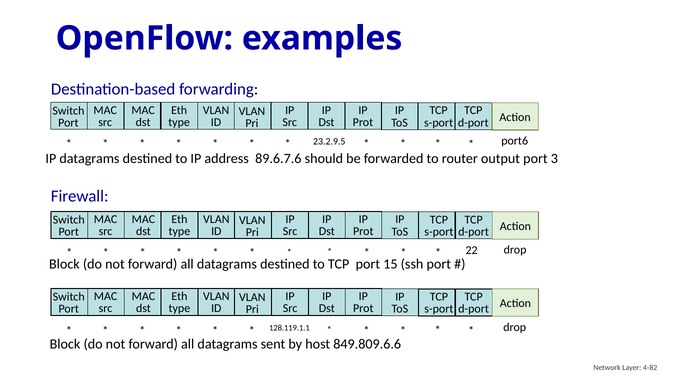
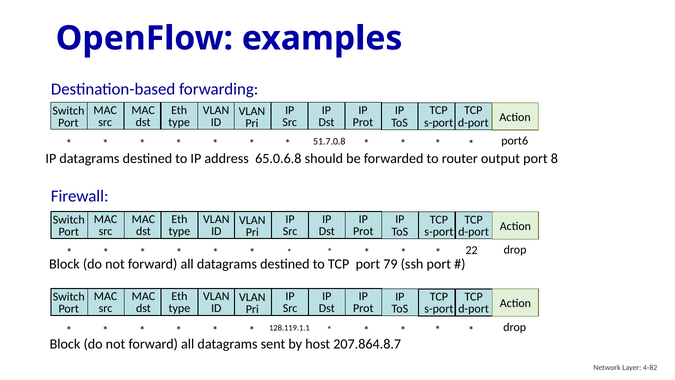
23.2.9.5: 23.2.9.5 -> 51.7.0.8
89.6.7.6: 89.6.7.6 -> 65.0.6.8
3: 3 -> 8
15: 15 -> 79
849.809.6.6: 849.809.6.6 -> 207.864.8.7
